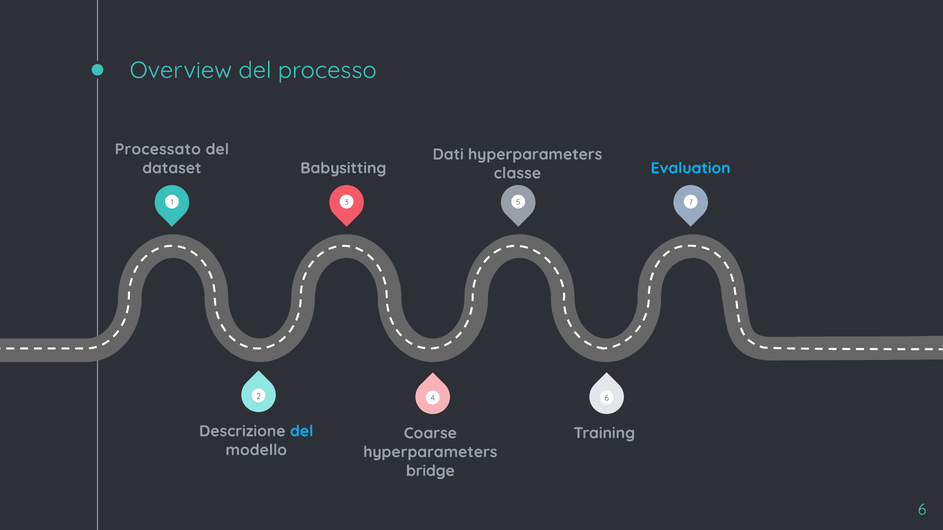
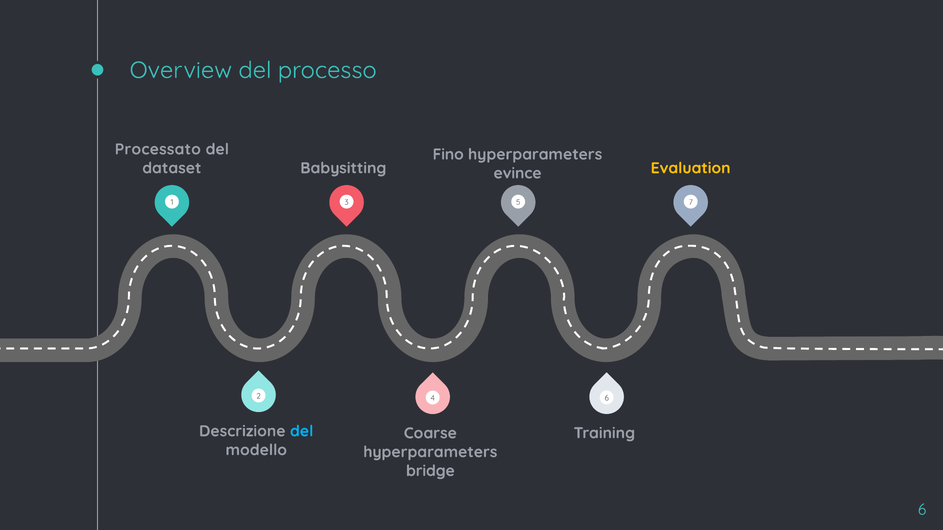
Dati: Dati -> Fino
Evaluation colour: light blue -> yellow
classe: classe -> evince
